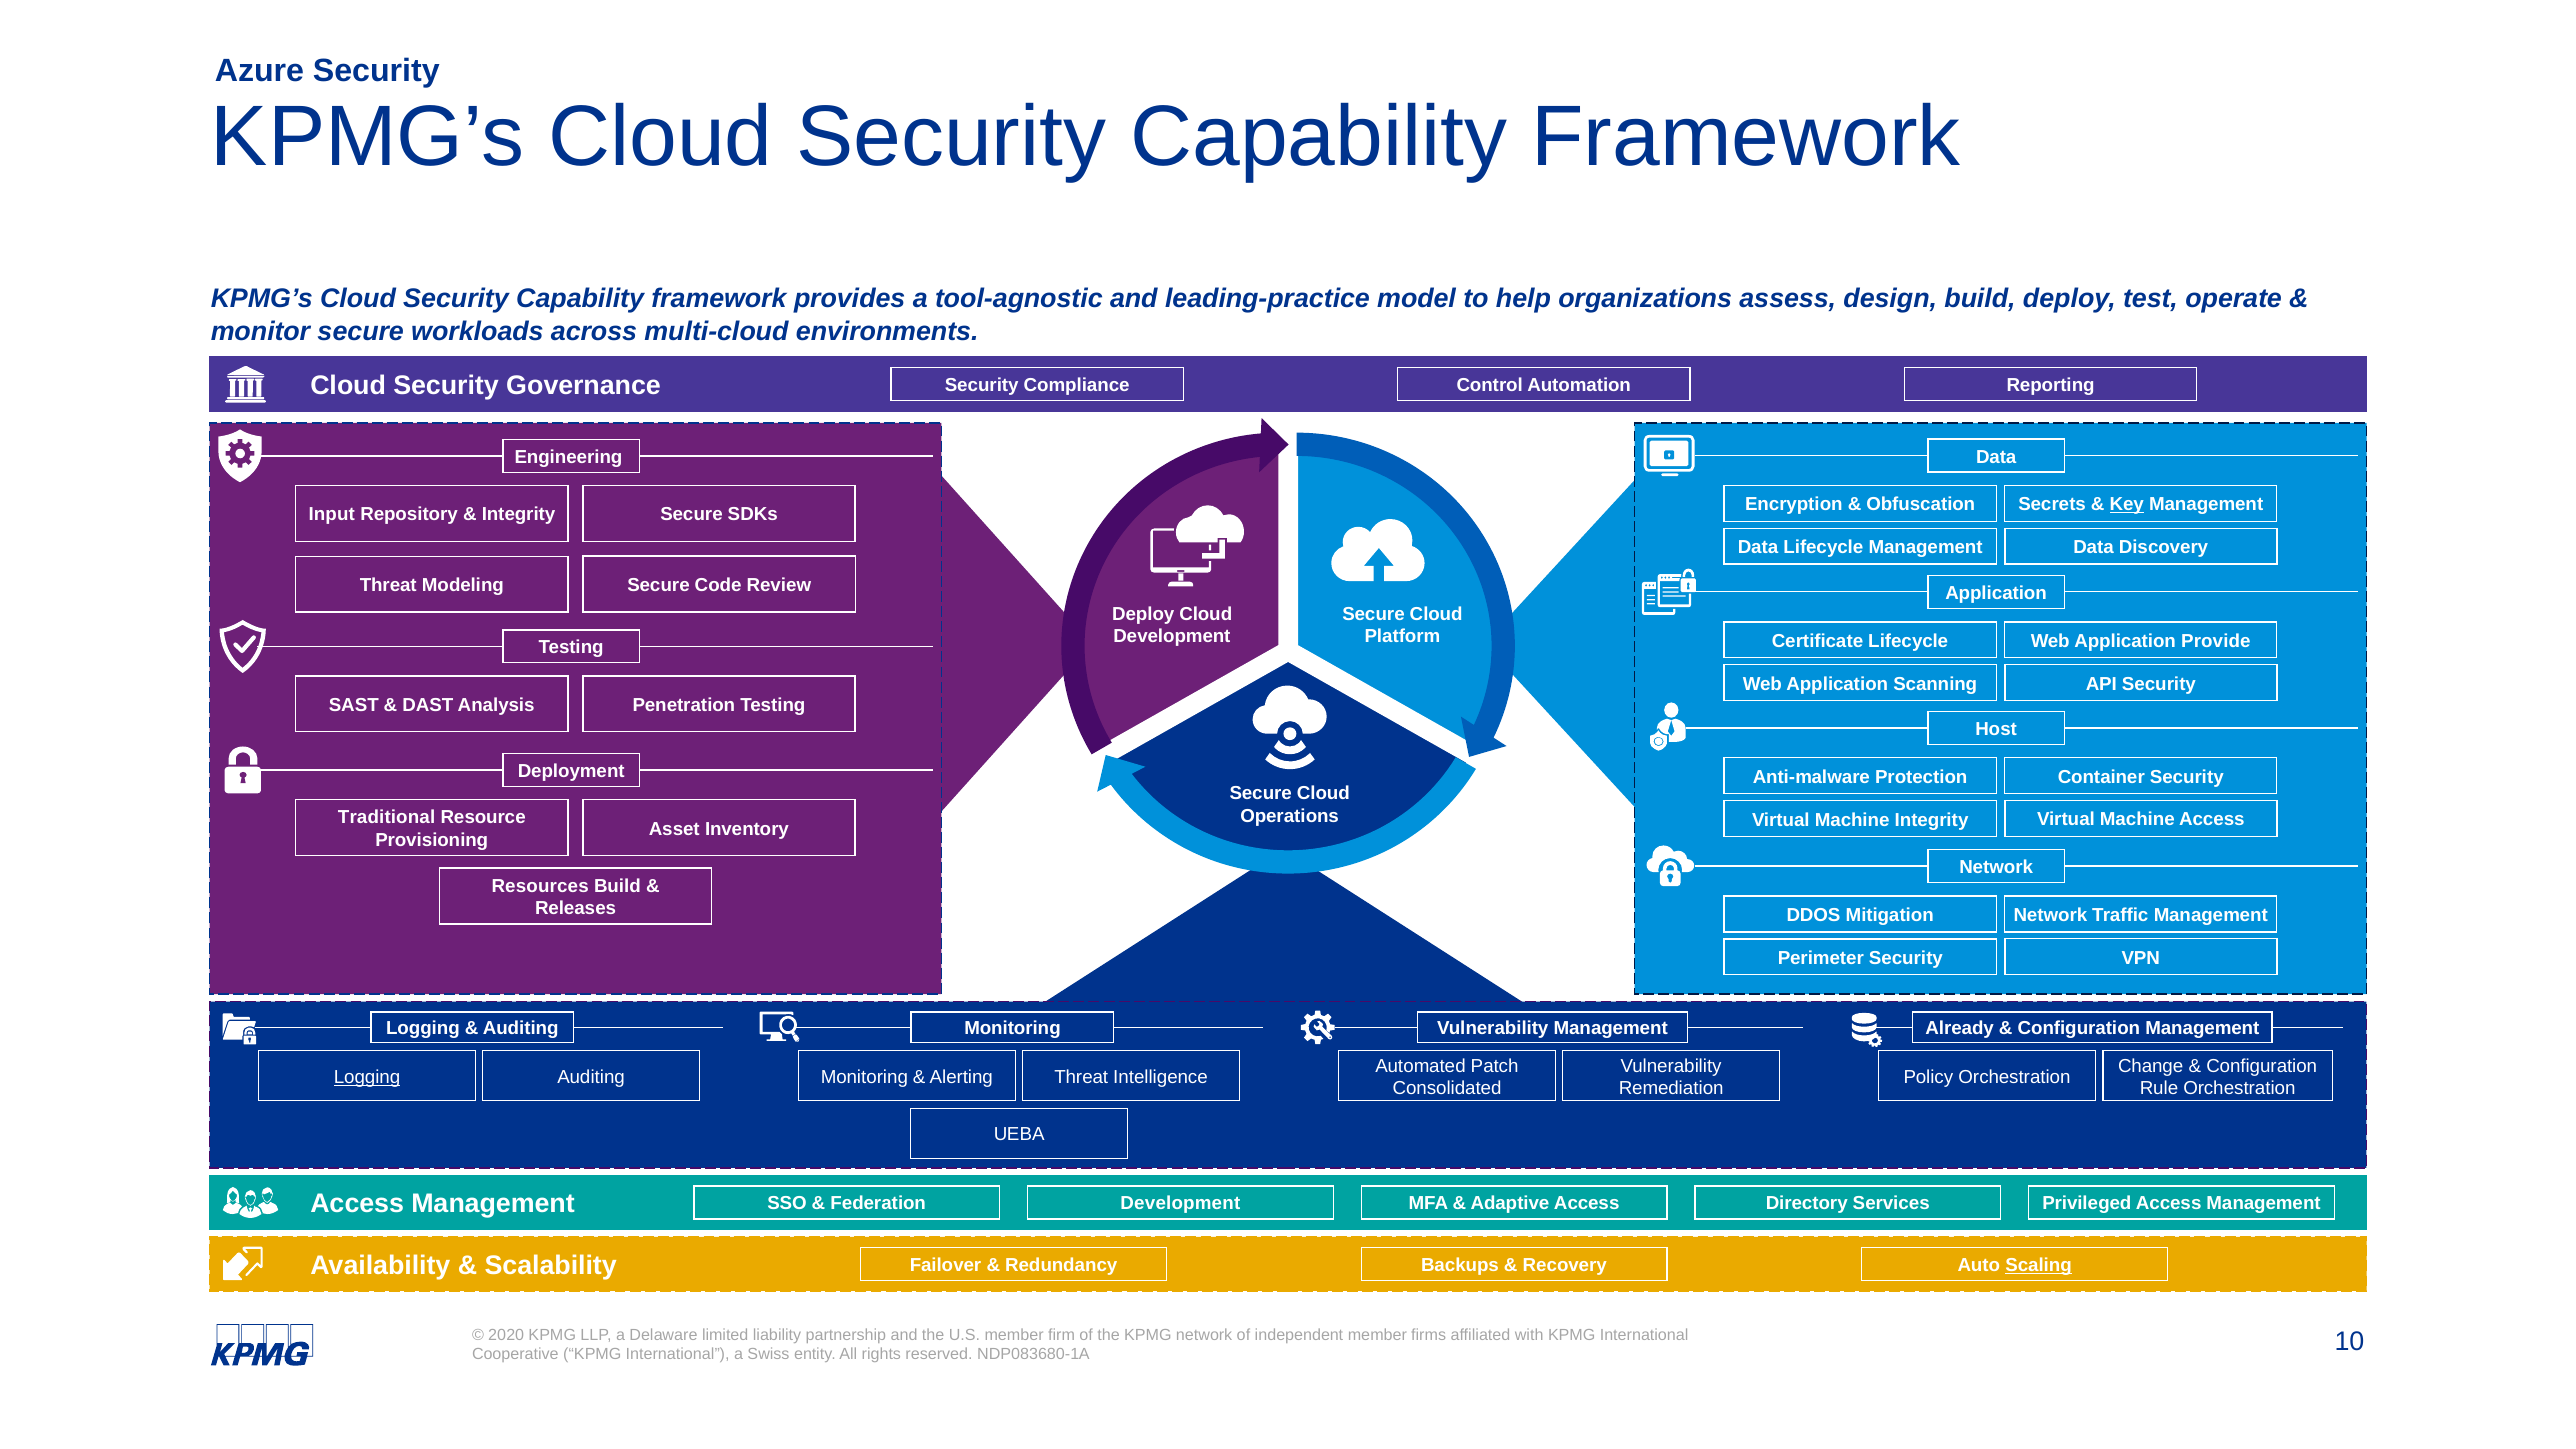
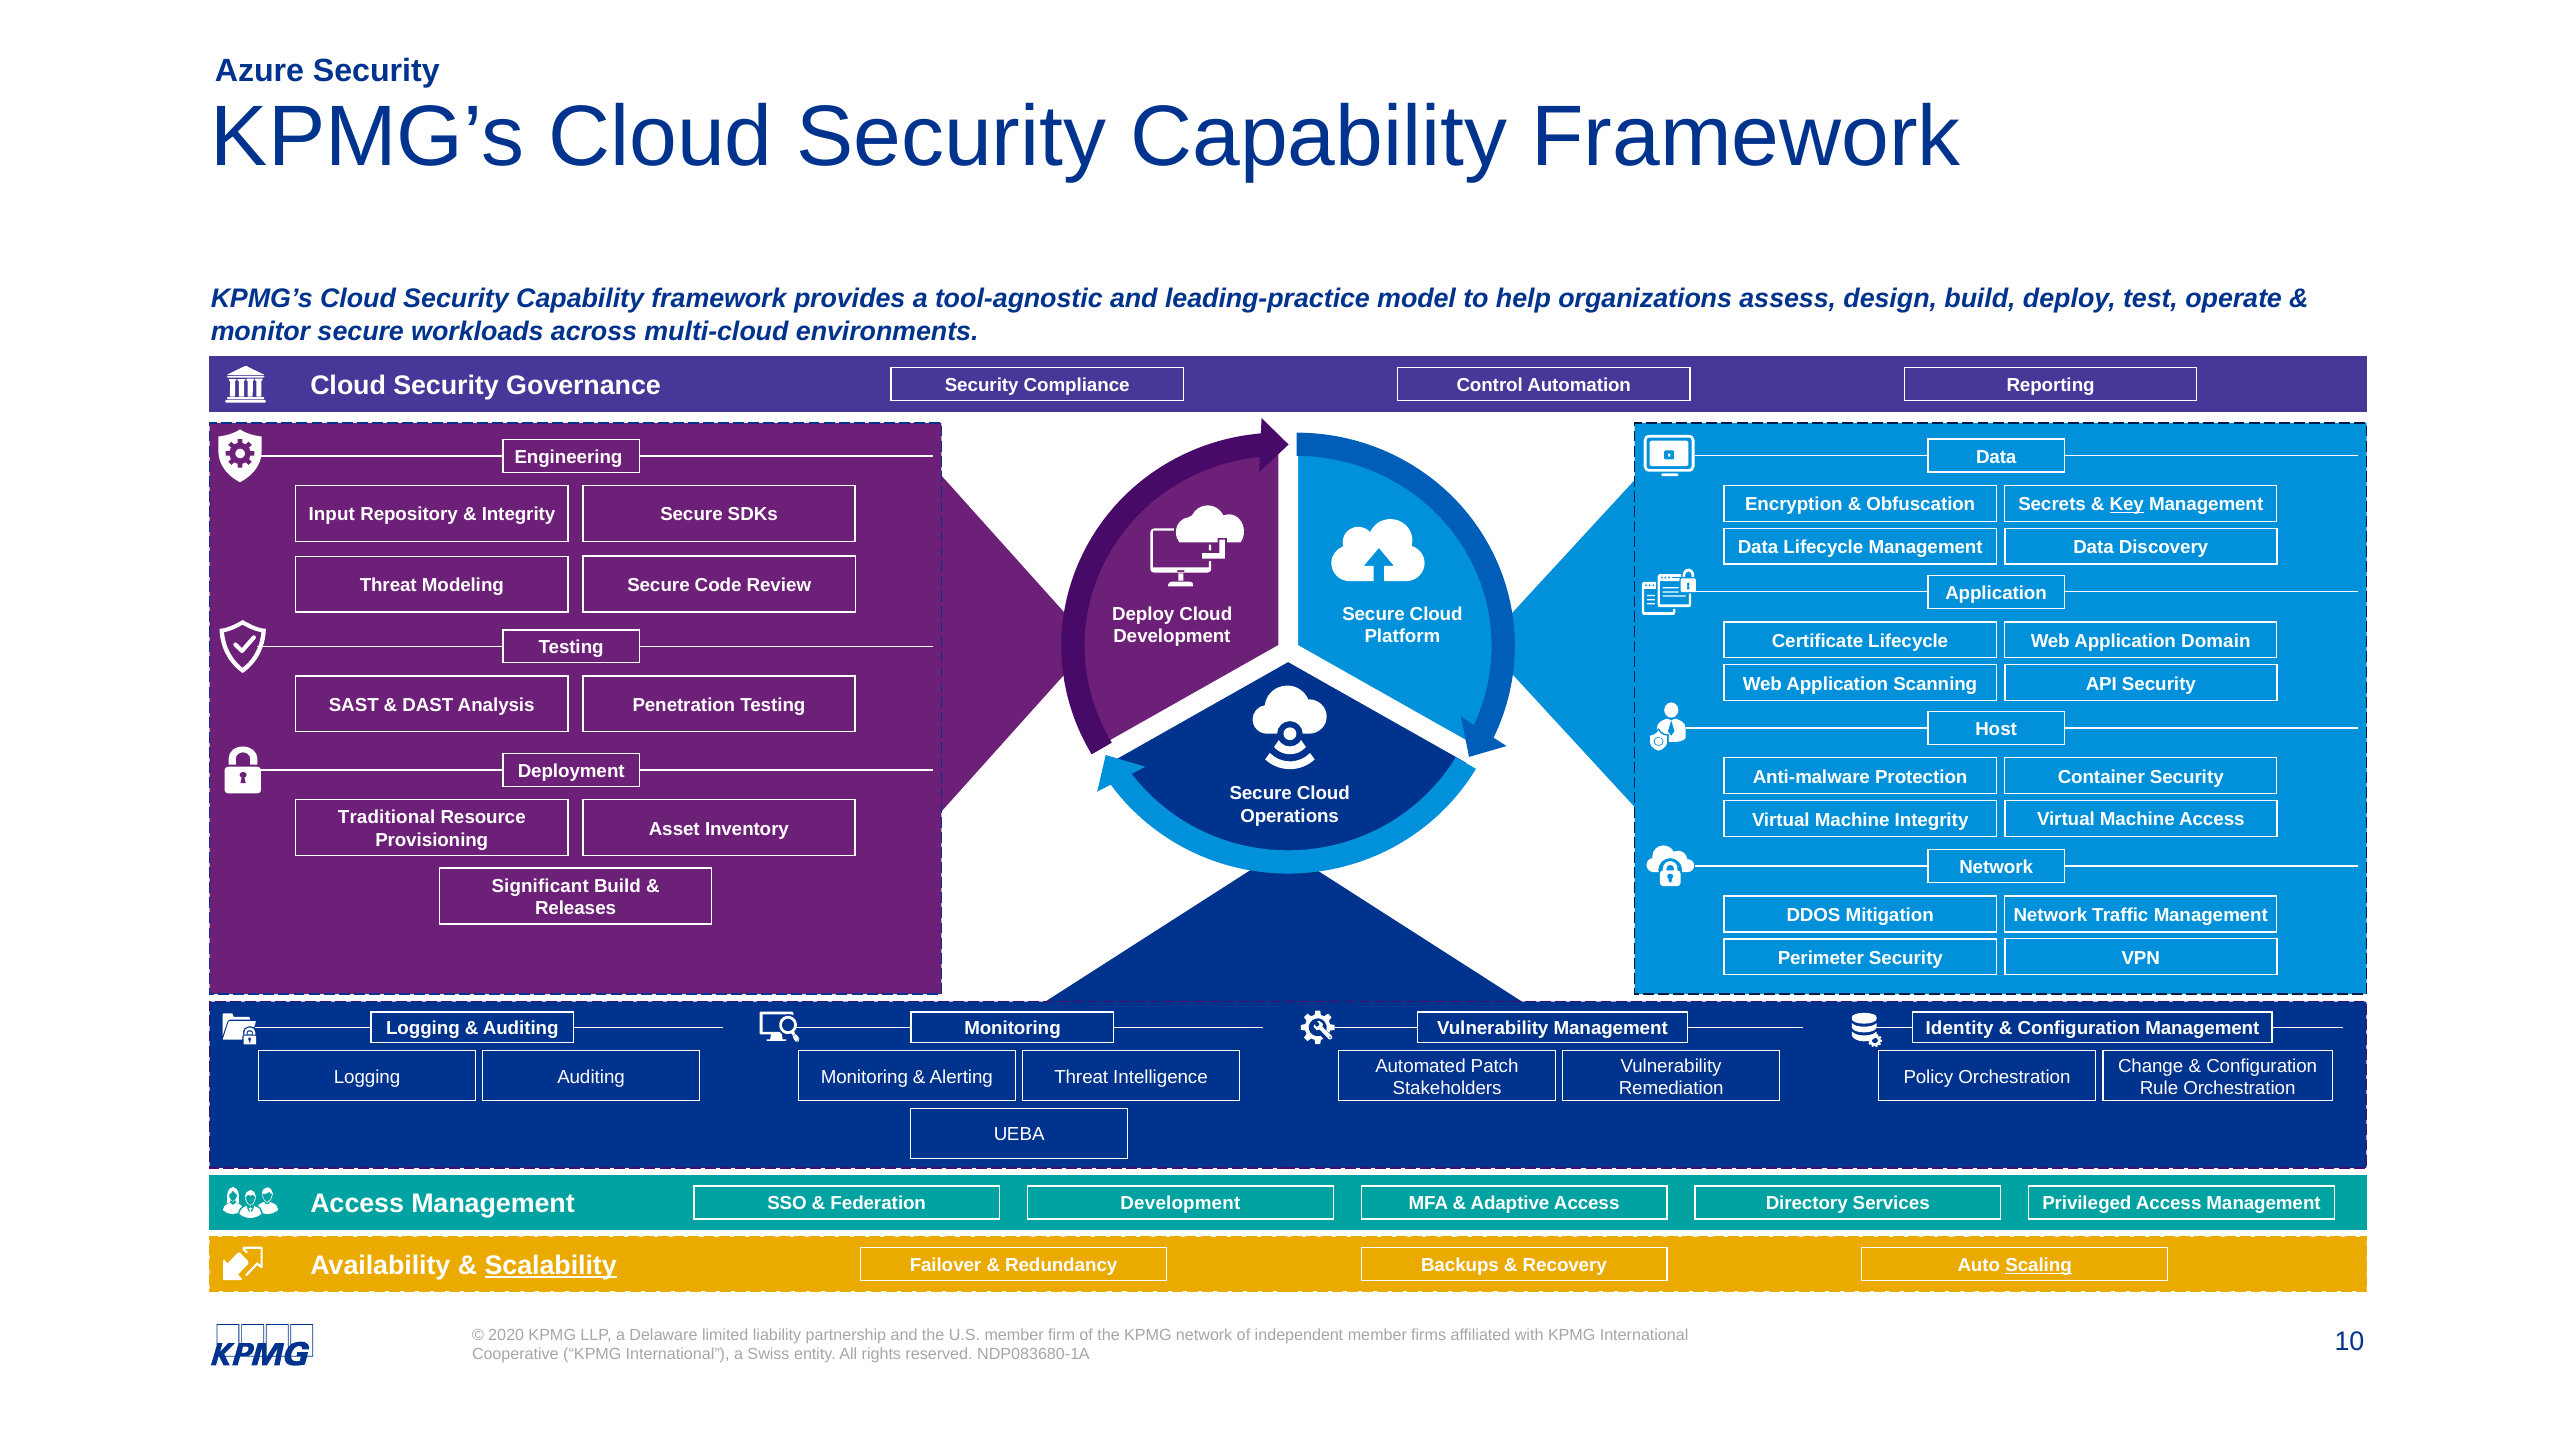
Provide: Provide -> Domain
Resources: Resources -> Significant
Already: Already -> Identity
Logging at (367, 1077) underline: present -> none
Consolidated: Consolidated -> Stakeholders
Scalability underline: none -> present
